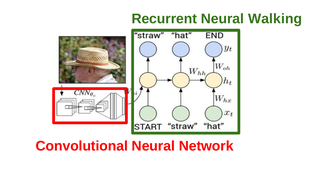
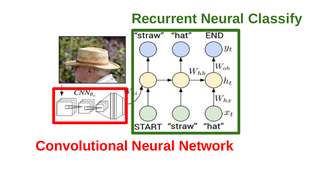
Walking: Walking -> Classify
